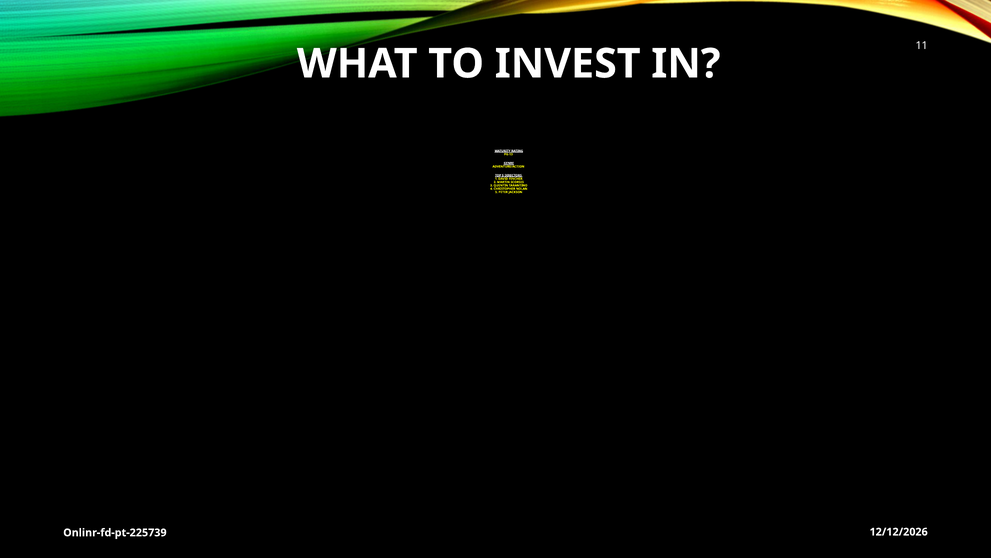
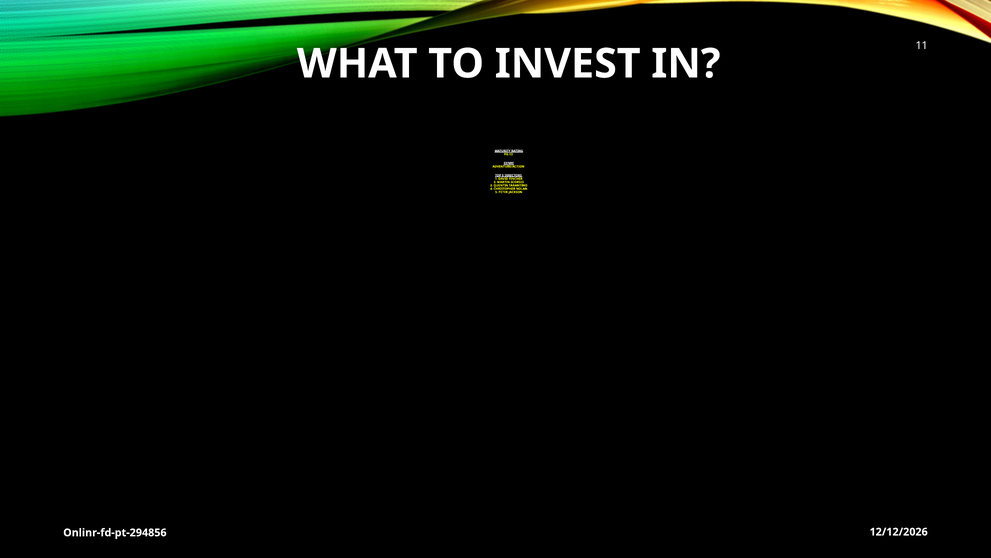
Onlinr-fd-pt-225739: Onlinr-fd-pt-225739 -> Onlinr-fd-pt-294856
